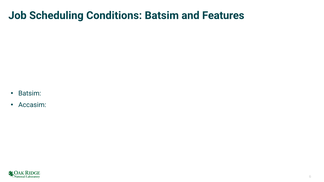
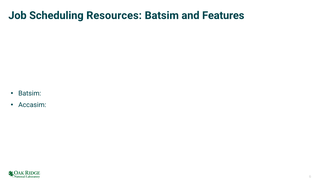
Conditions: Conditions -> Resources
